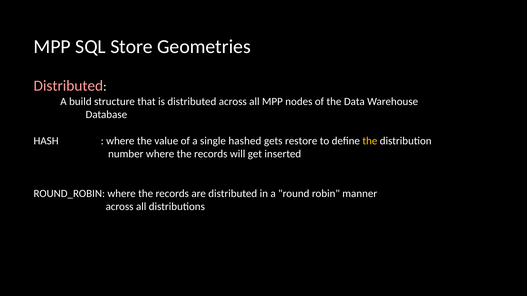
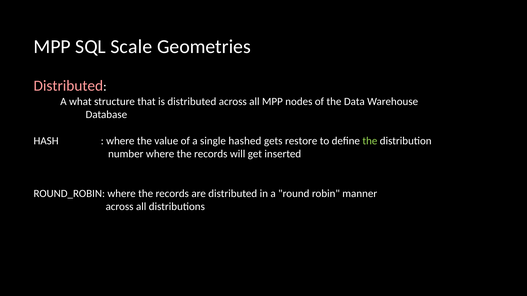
Store: Store -> Scale
build: build -> what
the at (370, 141) colour: yellow -> light green
